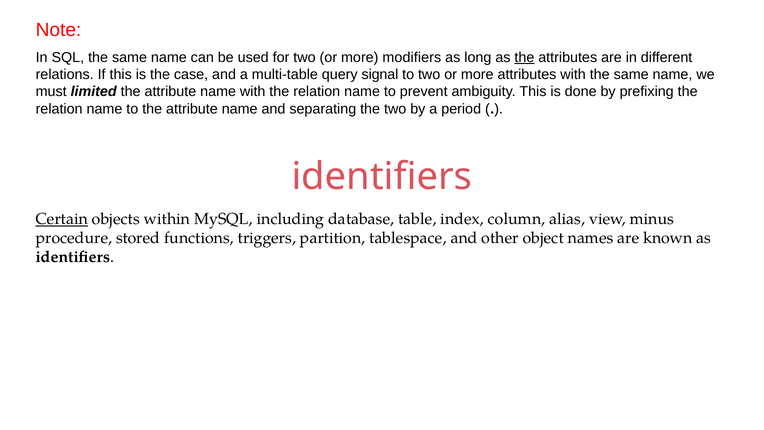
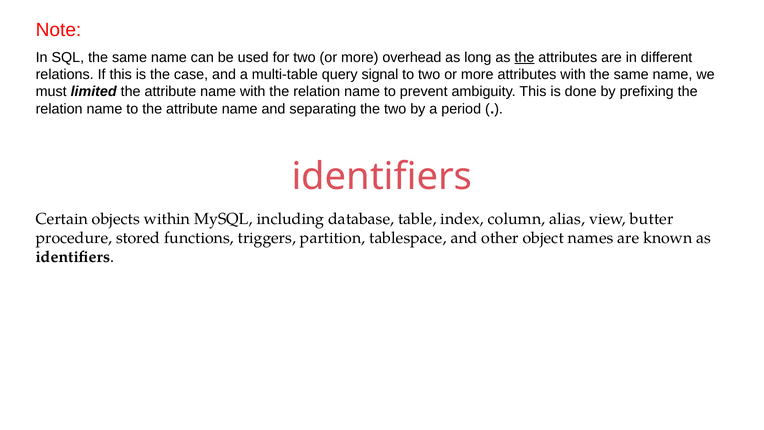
modifiers: modifiers -> overhead
Certain underline: present -> none
minus: minus -> butter
